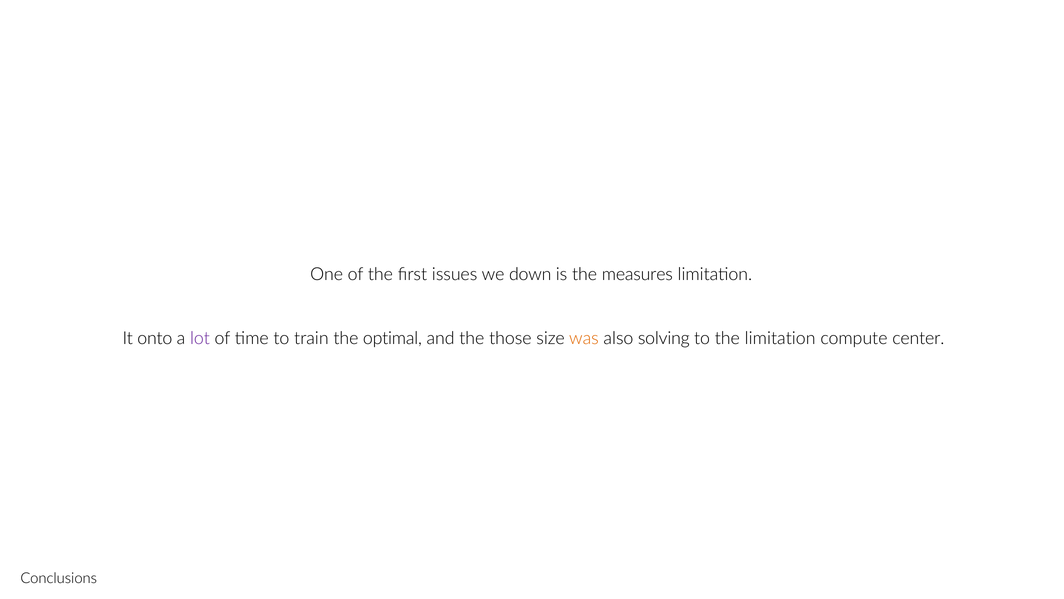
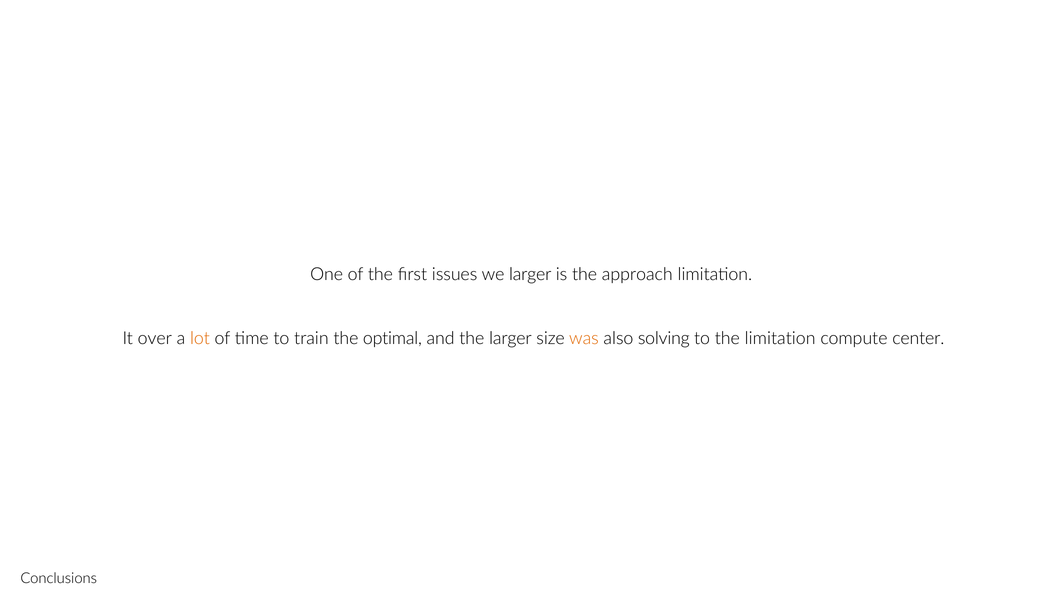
we down: down -> larger
measures: measures -> approach
onto: onto -> over
lot colour: purple -> orange
the those: those -> larger
